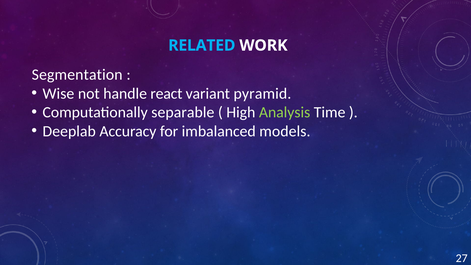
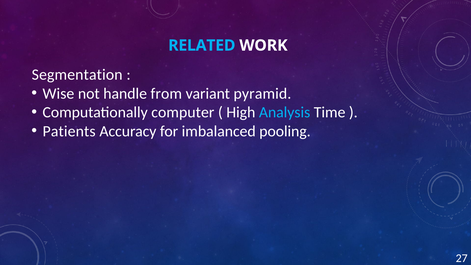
react: react -> from
separable: separable -> computer
Analysis colour: light green -> light blue
Deeplab: Deeplab -> Patients
models: models -> pooling
